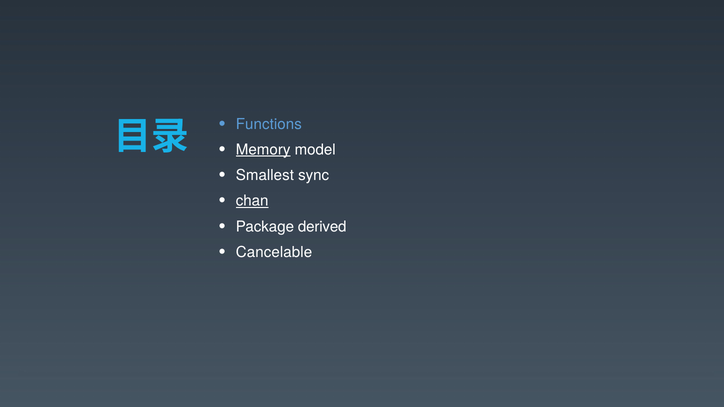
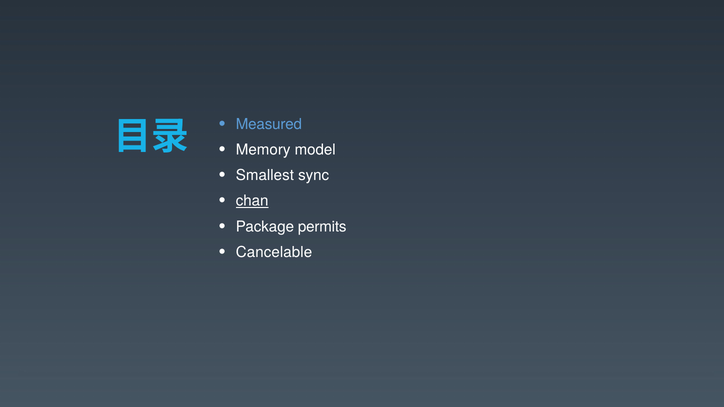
Functions: Functions -> Measured
Memory underline: present -> none
derived: derived -> permits
